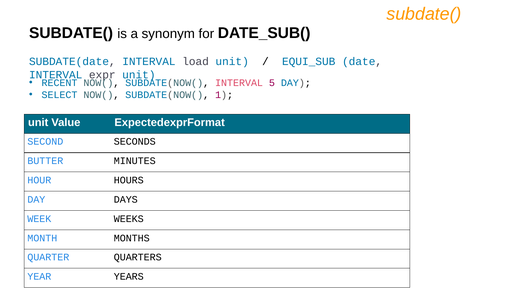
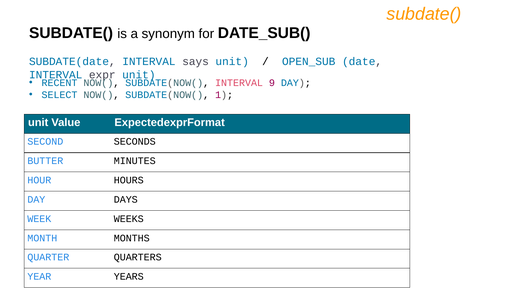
load: load -> says
EQUI_SUB: EQUI_SUB -> OPEN_SUB
5: 5 -> 9
